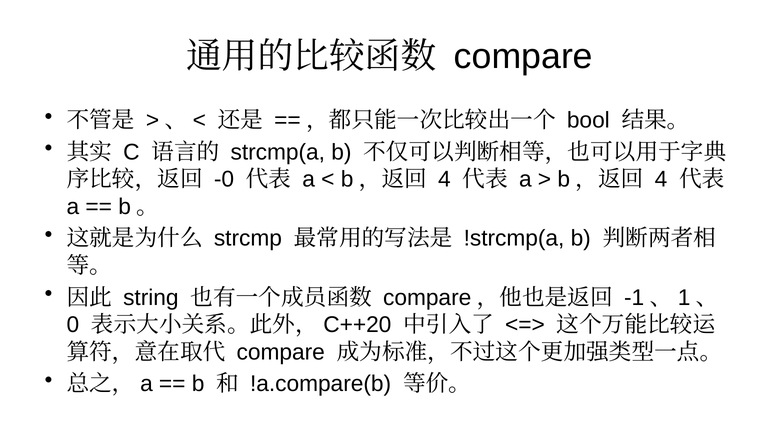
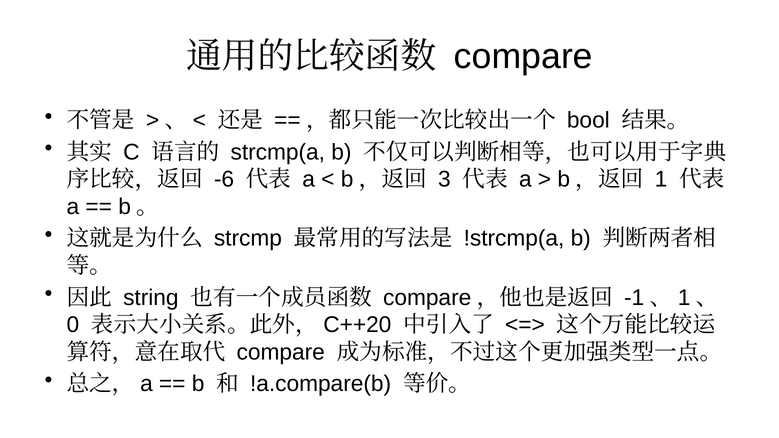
-0: -0 -> -6
4 at (444, 179): 4 -> 3
4 at (661, 179): 4 -> 1
